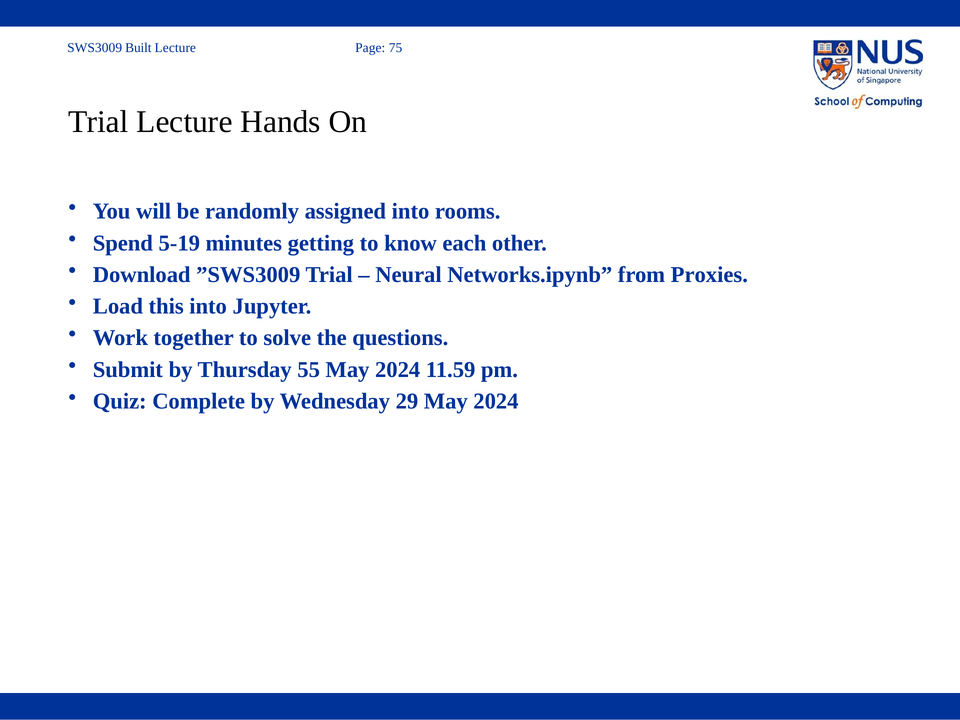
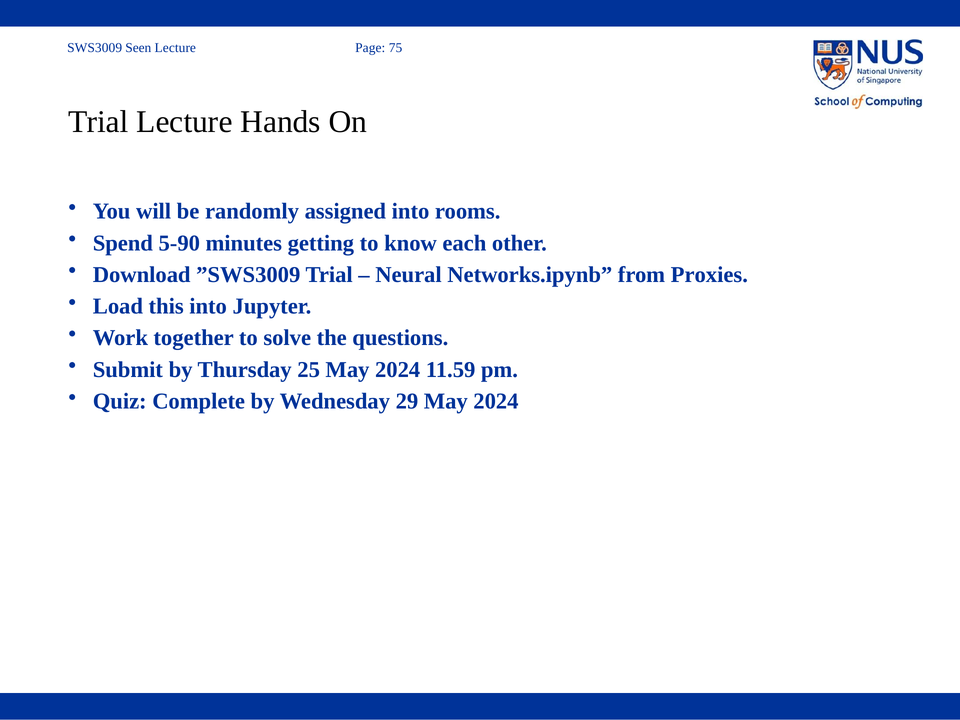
Built: Built -> Seen
5-19: 5-19 -> 5-90
55: 55 -> 25
